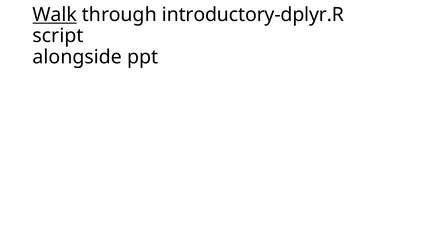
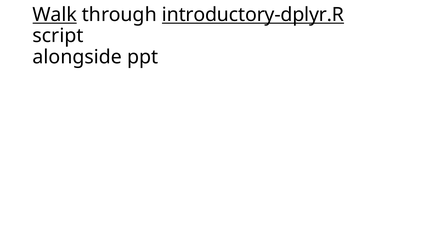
introductory-dplyr.R underline: none -> present
